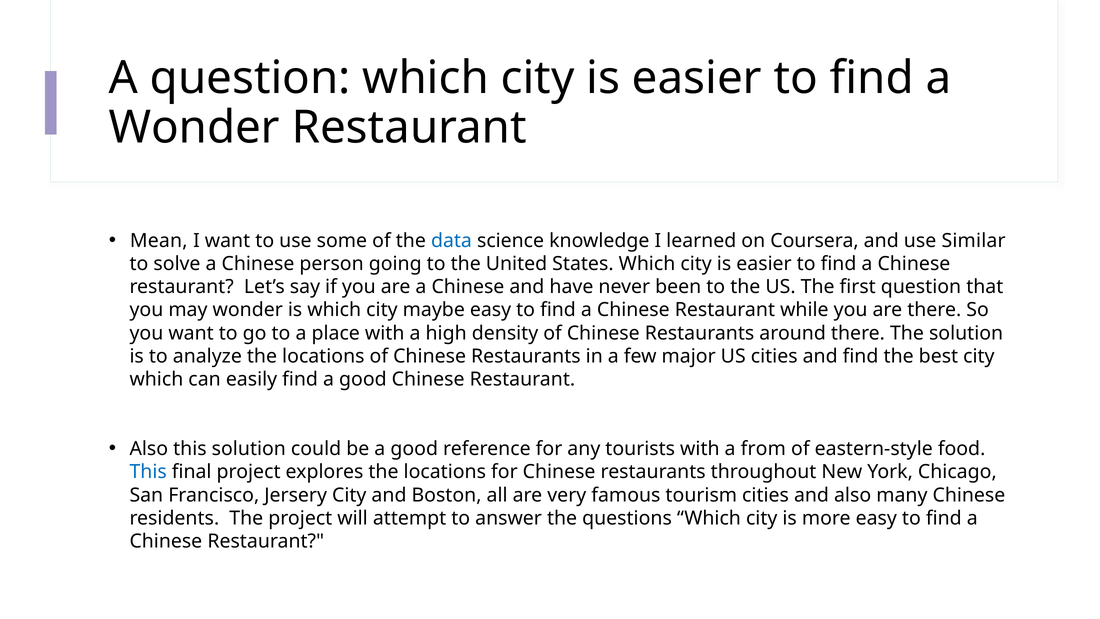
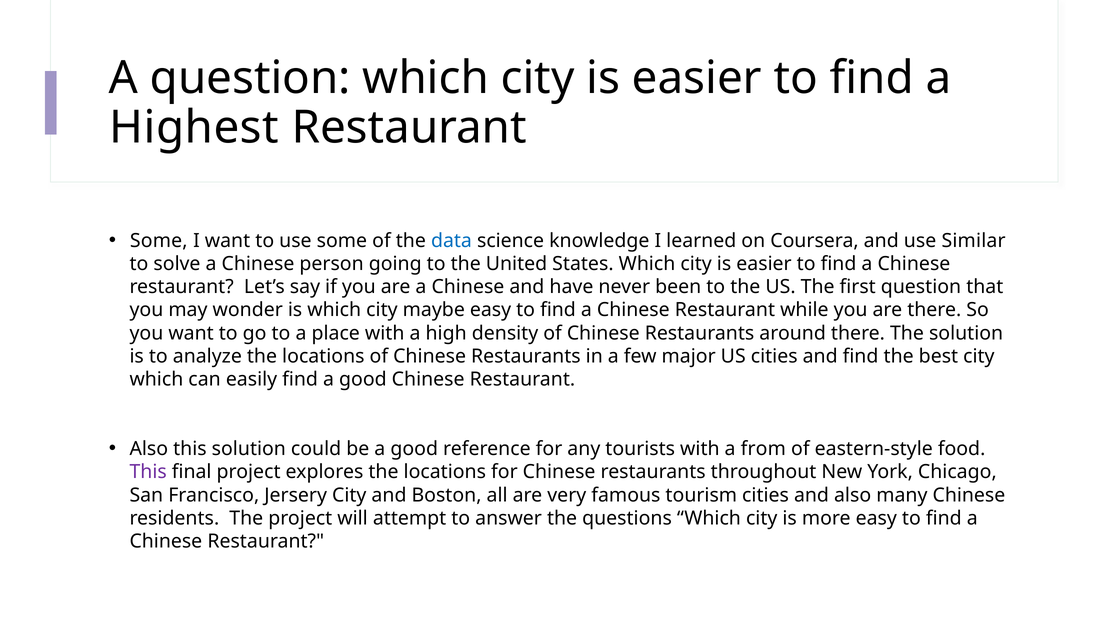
Wonder at (194, 127): Wonder -> Highest
Mean at (159, 240): Mean -> Some
This at (148, 472) colour: blue -> purple
